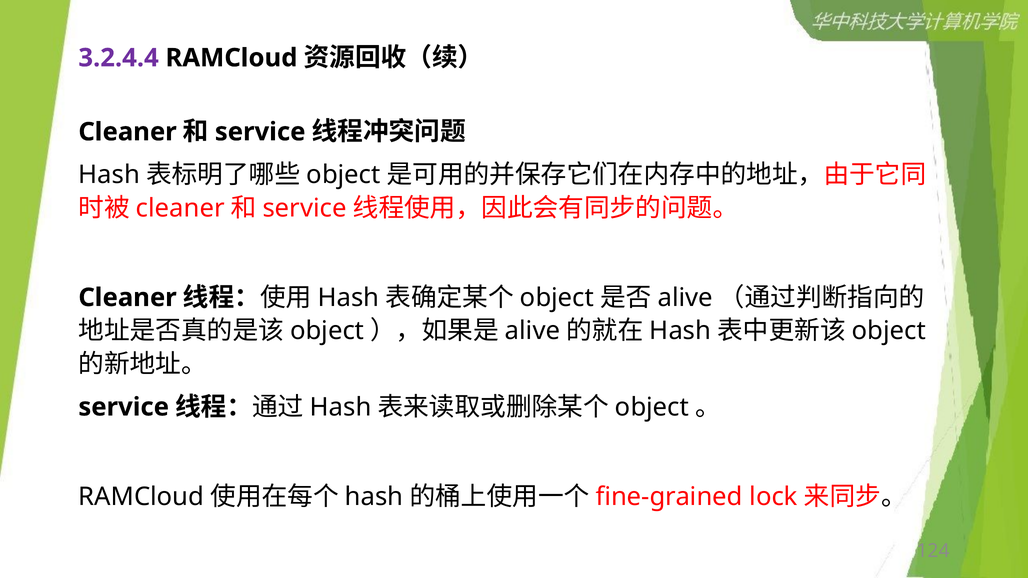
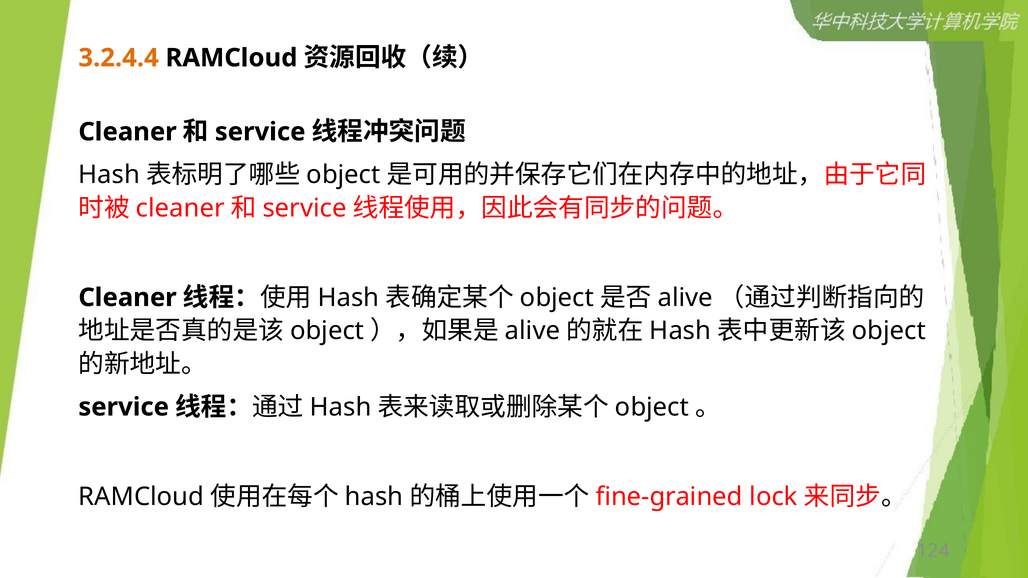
3.2.4.4 colour: purple -> orange
